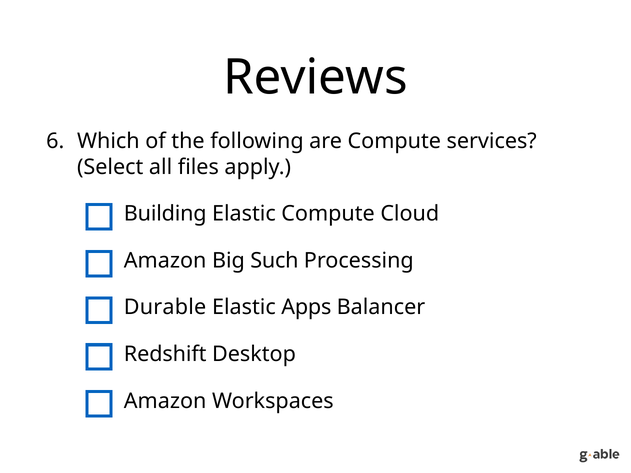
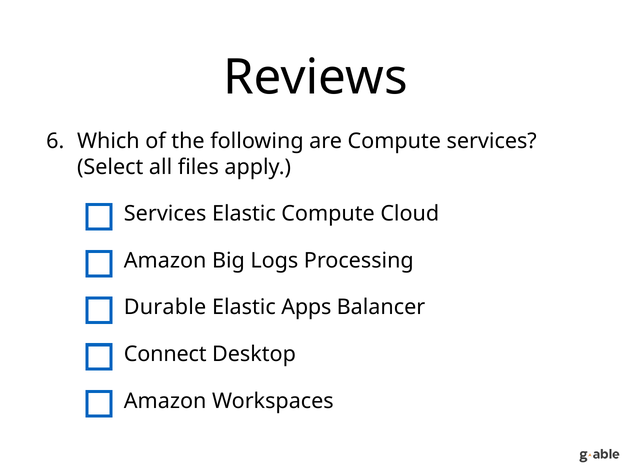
Building at (165, 214): Building -> Services
Such: Such -> Logs
Redshift: Redshift -> Connect
